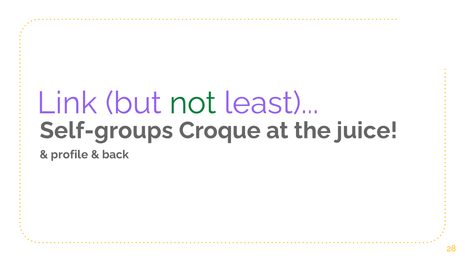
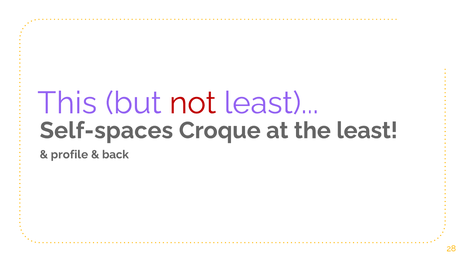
Link: Link -> This
not colour: green -> red
Self-groups: Self-groups -> Self-spaces
the juice: juice -> least
